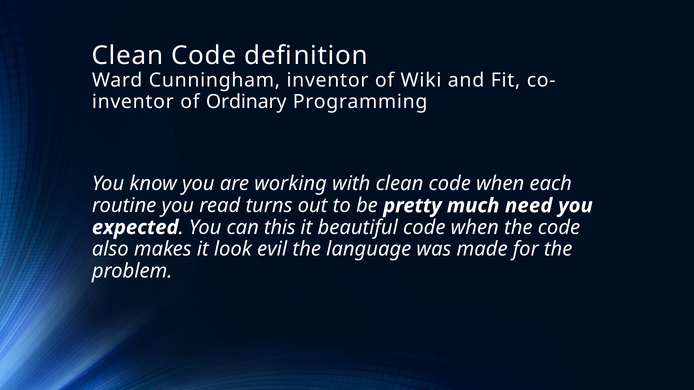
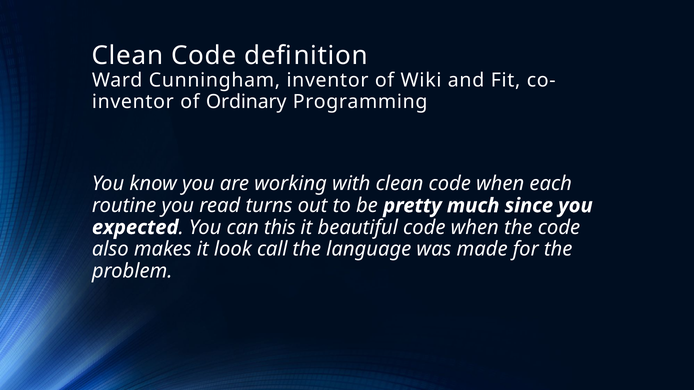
need: need -> since
evil: evil -> call
